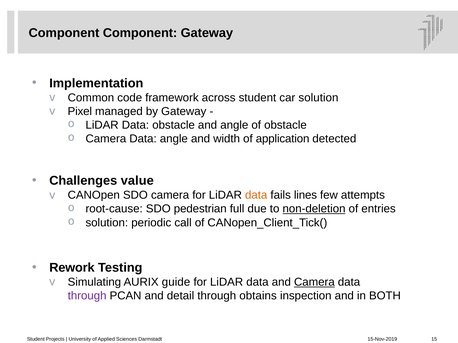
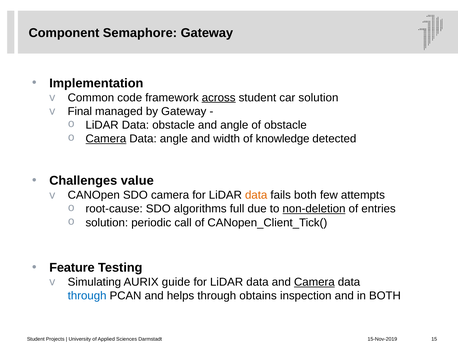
Component Component: Component -> Semaphore
across underline: none -> present
Pixel: Pixel -> Final
Camera at (106, 139) underline: none -> present
application: application -> knowledge
fails lines: lines -> both
pedestrian: pedestrian -> algorithms
Rework: Rework -> Feature
through at (87, 296) colour: purple -> blue
detail: detail -> helps
